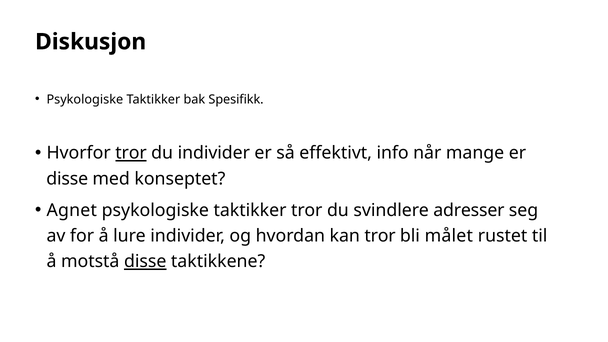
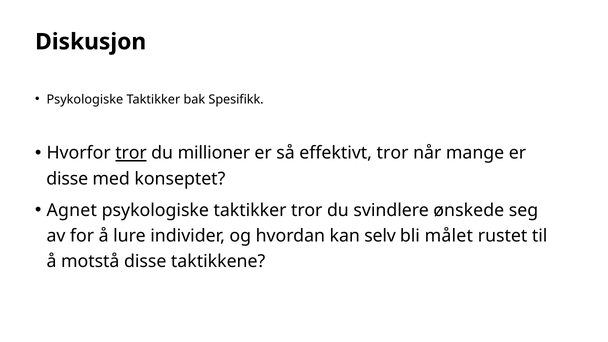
du individer: individer -> millioner
effektivt info: info -> tror
adresser: adresser -> ønskede
kan tror: tror -> selv
disse at (145, 262) underline: present -> none
